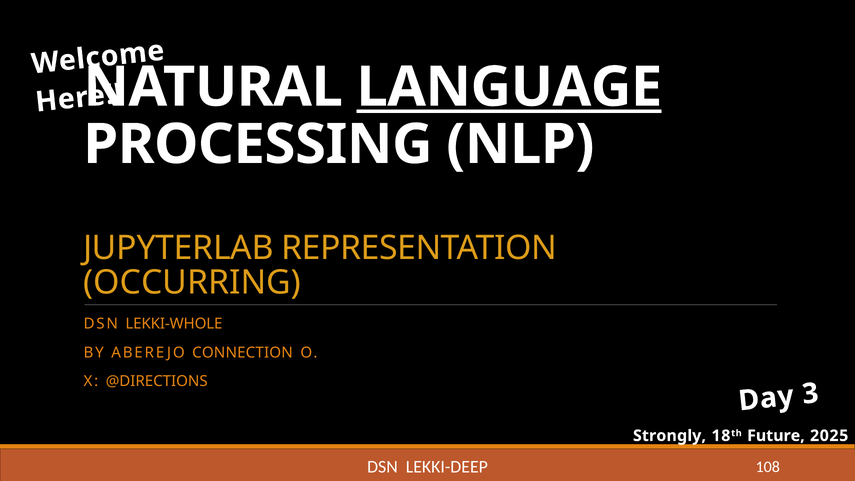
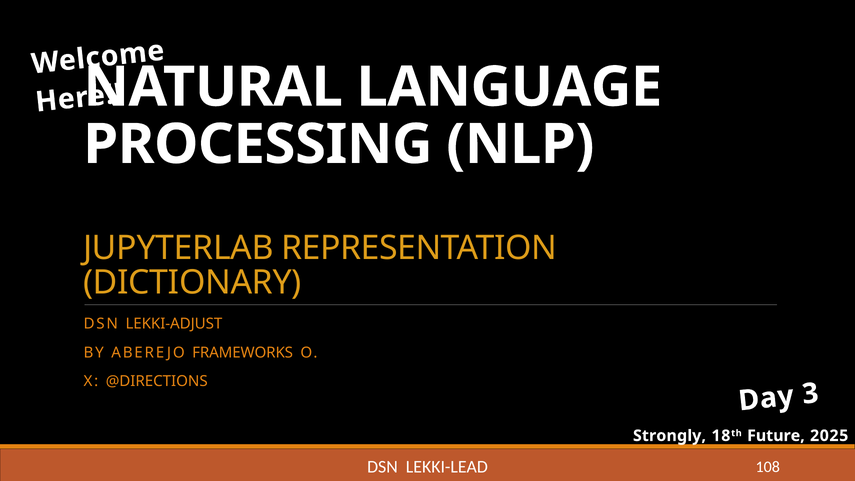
LANGUAGE underline: present -> none
OCCURRING: OCCURRING -> DICTIONARY
LEKKI-WHOLE: LEKKI-WHOLE -> LEKKI-ADJUST
CONNECTION: CONNECTION -> FRAMEWORKS
LEKKI-DEEP: LEKKI-DEEP -> LEKKI-LEAD
